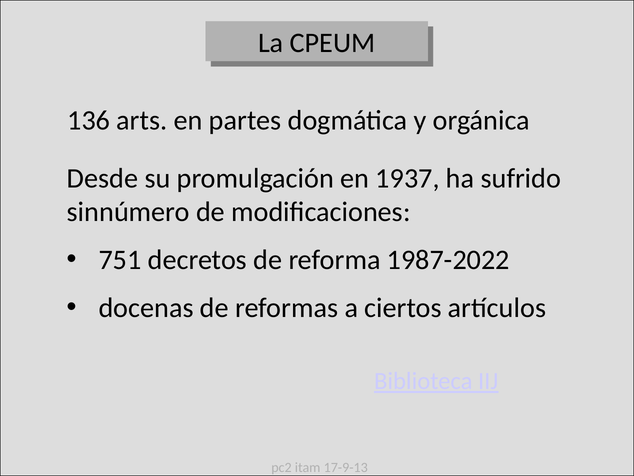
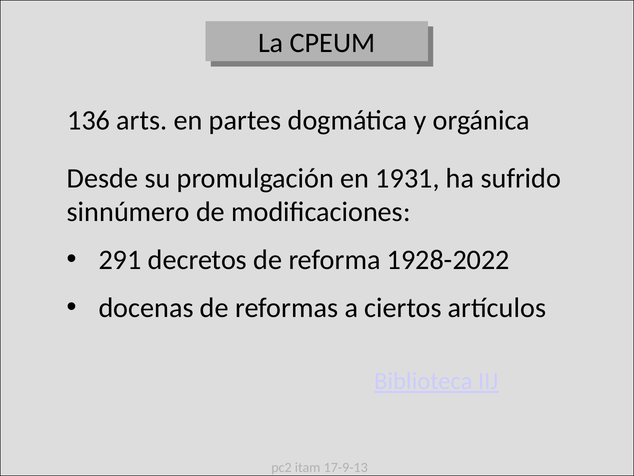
1937: 1937 -> 1931
751: 751 -> 291
1987-2022: 1987-2022 -> 1928-2022
